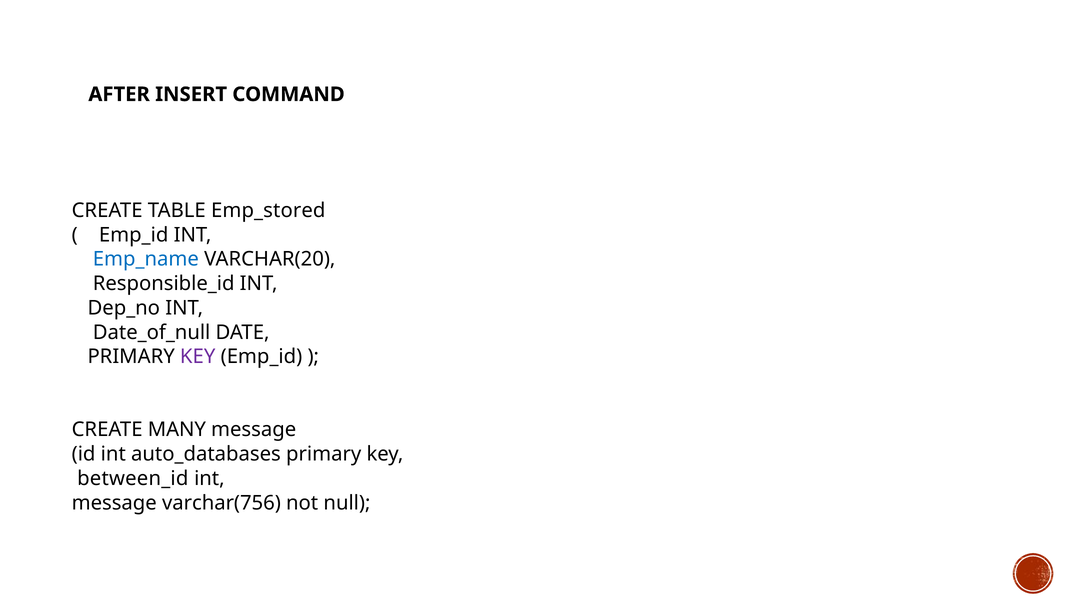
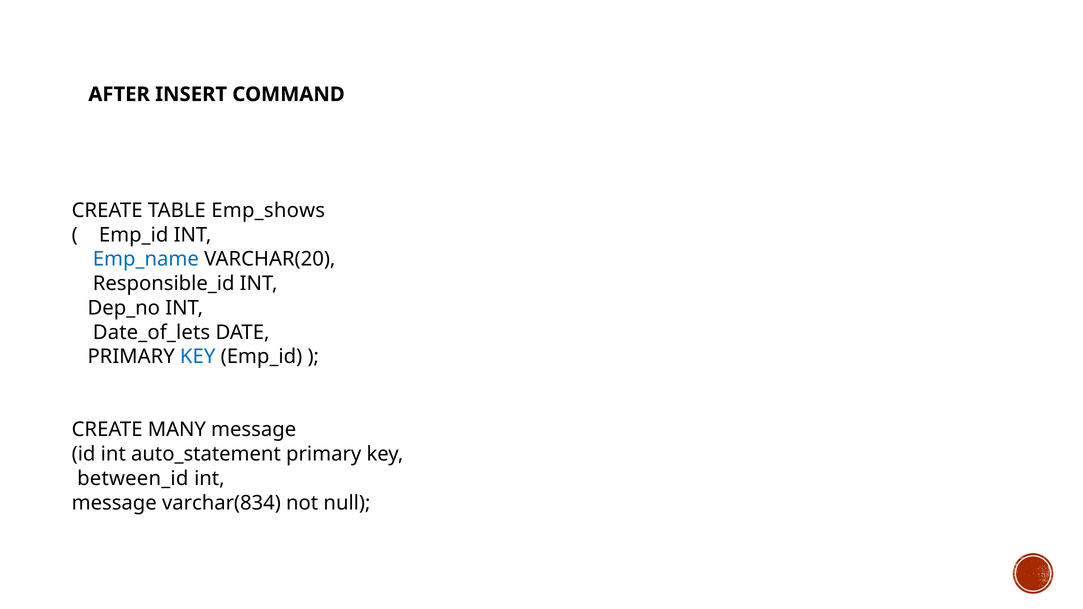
Emp_stored: Emp_stored -> Emp_shows
Date_of_null: Date_of_null -> Date_of_lets
KEY at (198, 357) colour: purple -> blue
auto_databases: auto_databases -> auto_statement
varchar(756: varchar(756 -> varchar(834
